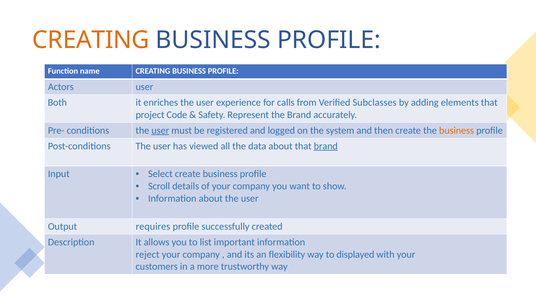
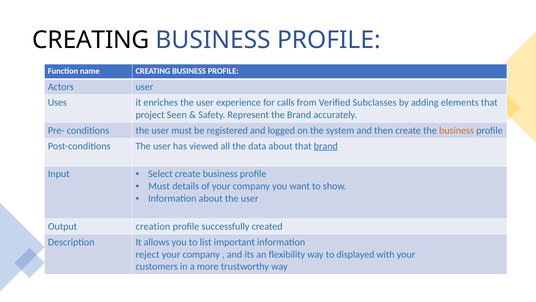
CREATING at (91, 40) colour: orange -> black
Both: Both -> Uses
Code: Code -> Seen
user at (160, 130) underline: present -> none
Scroll at (159, 186): Scroll -> Must
requires: requires -> creation
